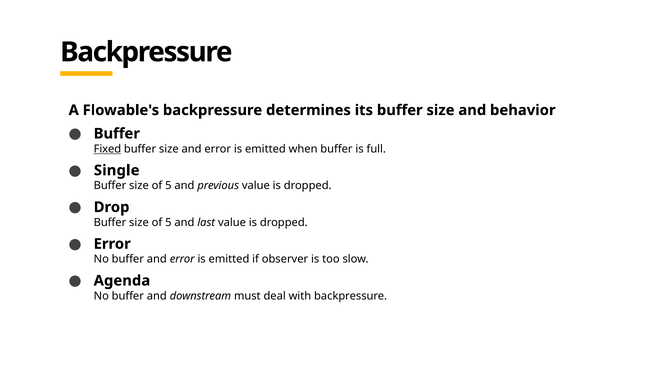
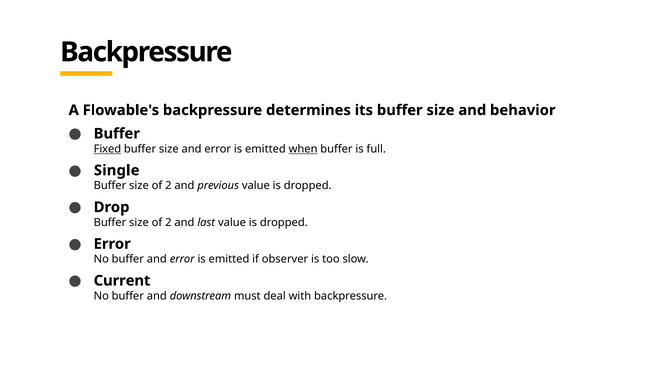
when underline: none -> present
5 at (168, 186): 5 -> 2
5 at (168, 223): 5 -> 2
Agenda: Agenda -> Current
